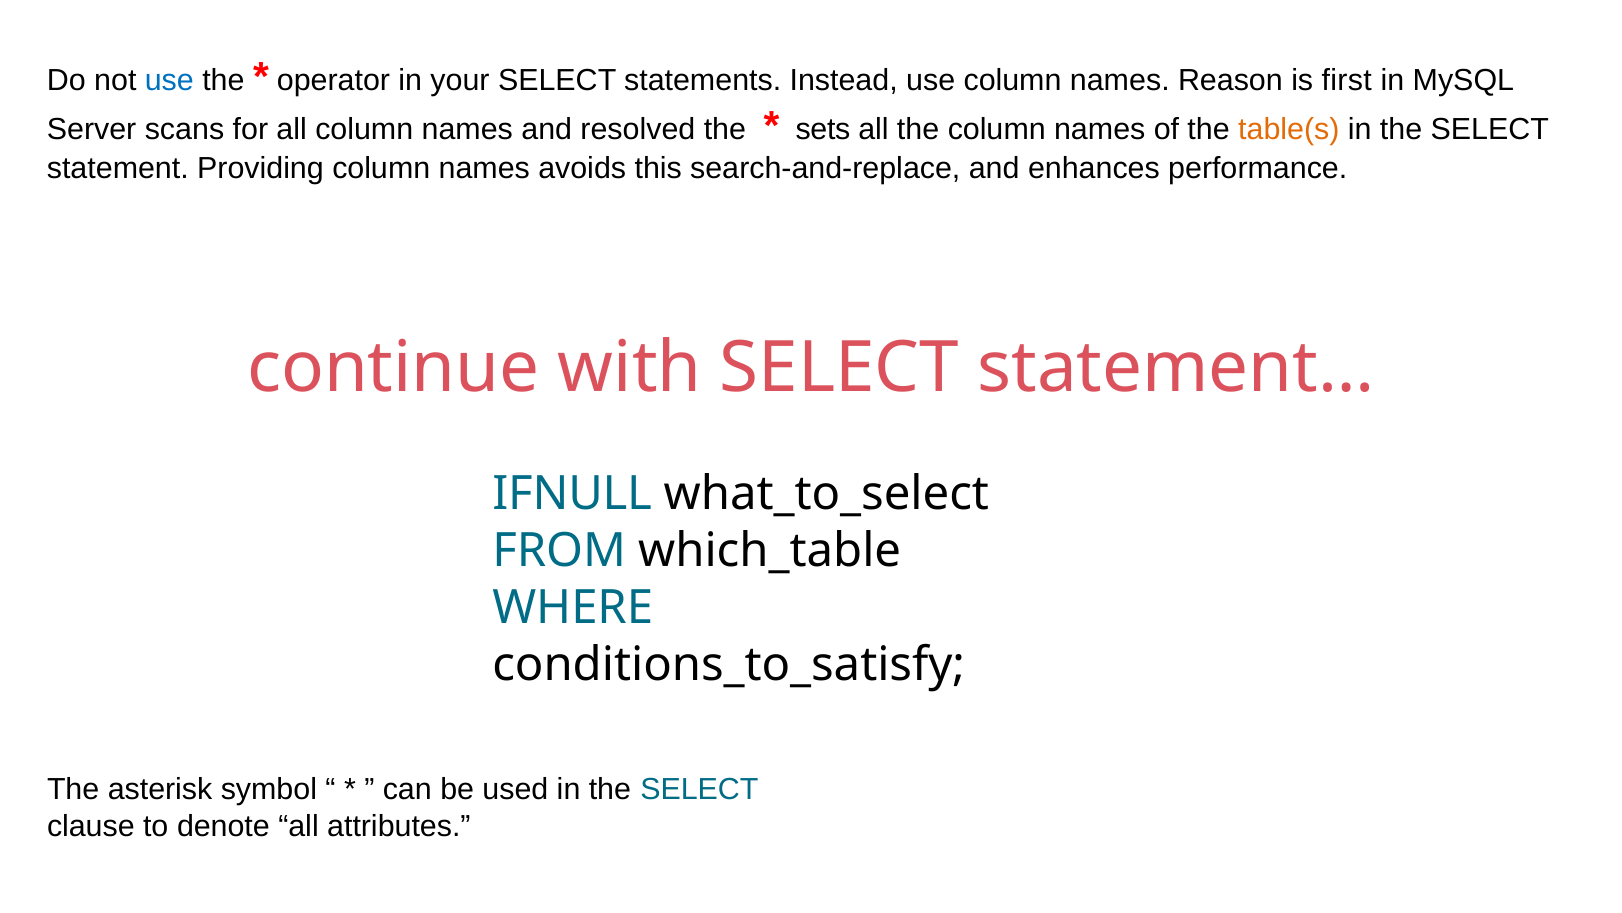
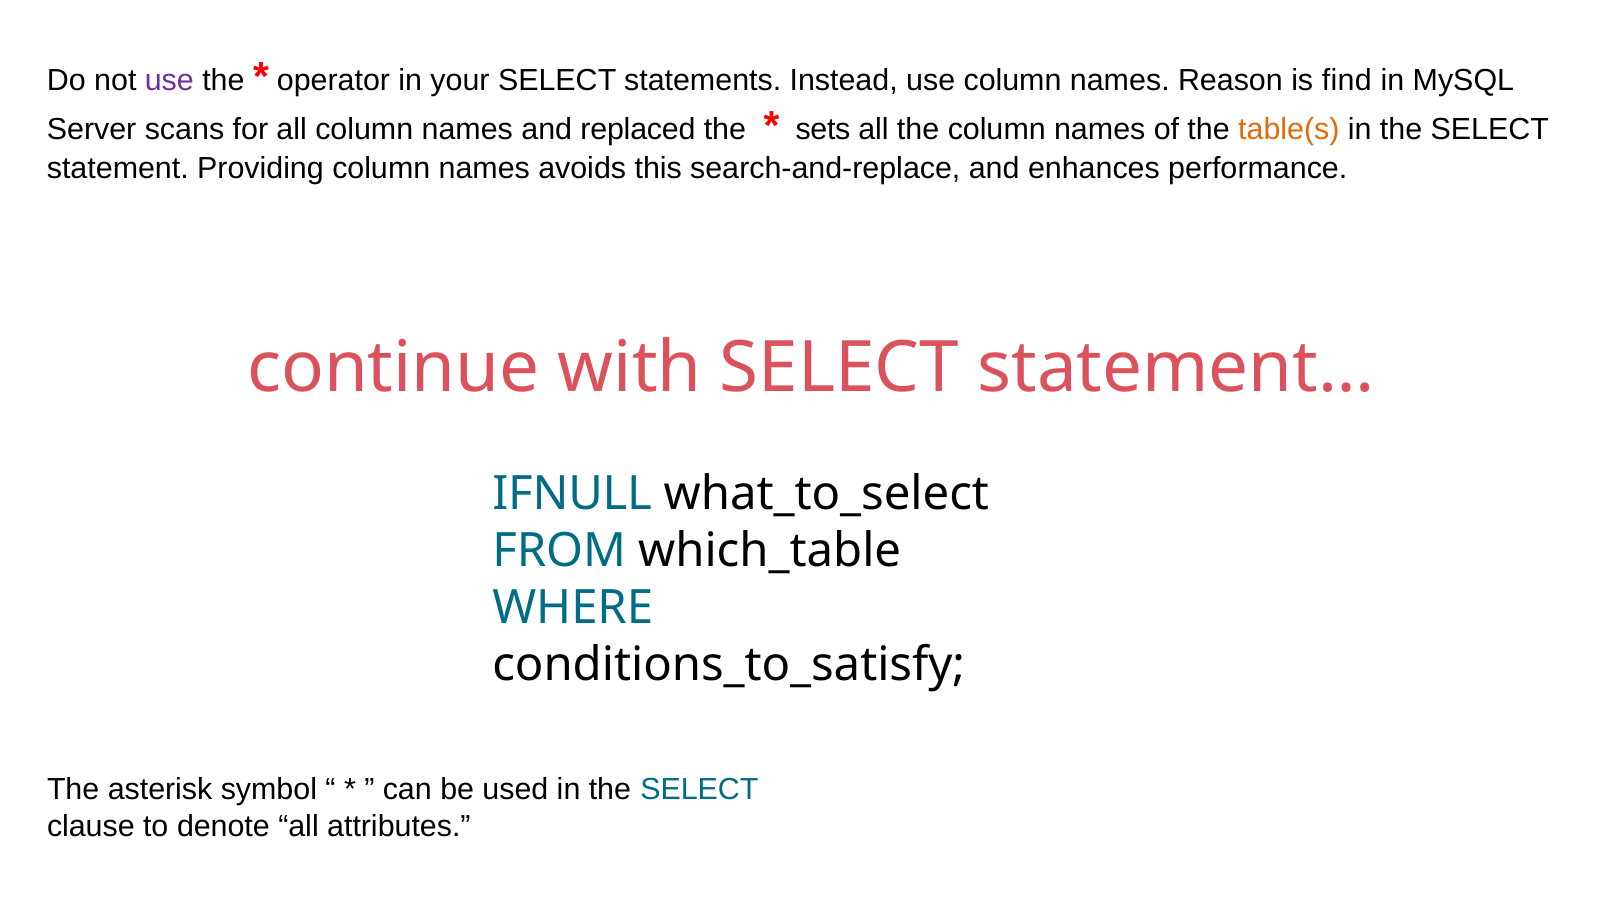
use at (169, 81) colour: blue -> purple
first: first -> find
resolved: resolved -> replaced
